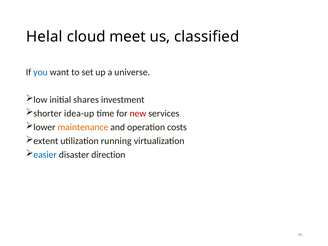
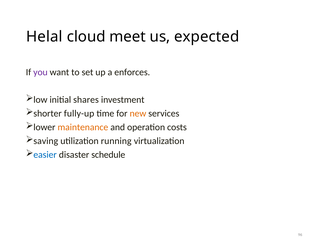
classified: classified -> expected
you colour: blue -> purple
universe: universe -> enforces
idea-up: idea-up -> fully-up
new colour: red -> orange
extent: extent -> saving
direction: direction -> schedule
